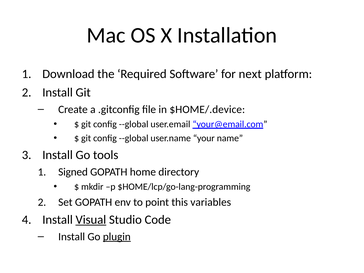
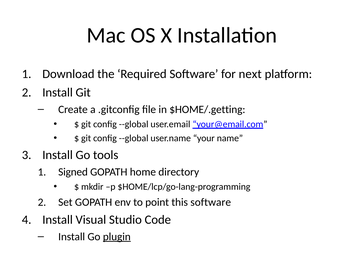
$HOME/.device: $HOME/.device -> $HOME/.getting
this variables: variables -> software
Visual underline: present -> none
